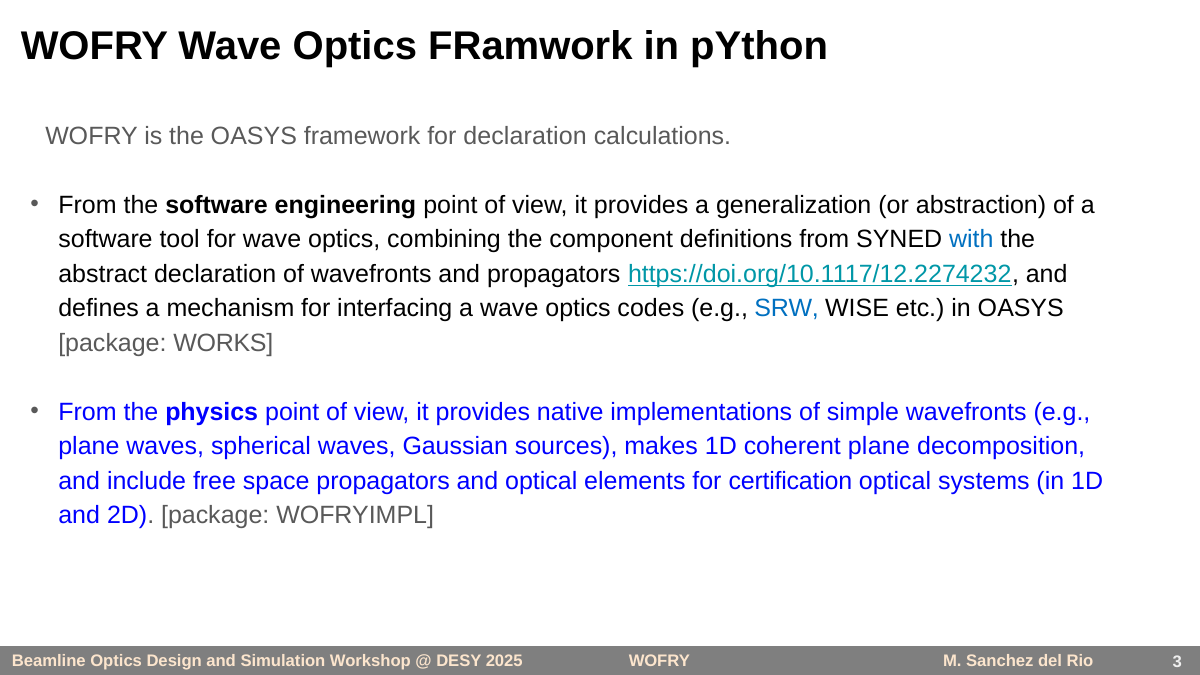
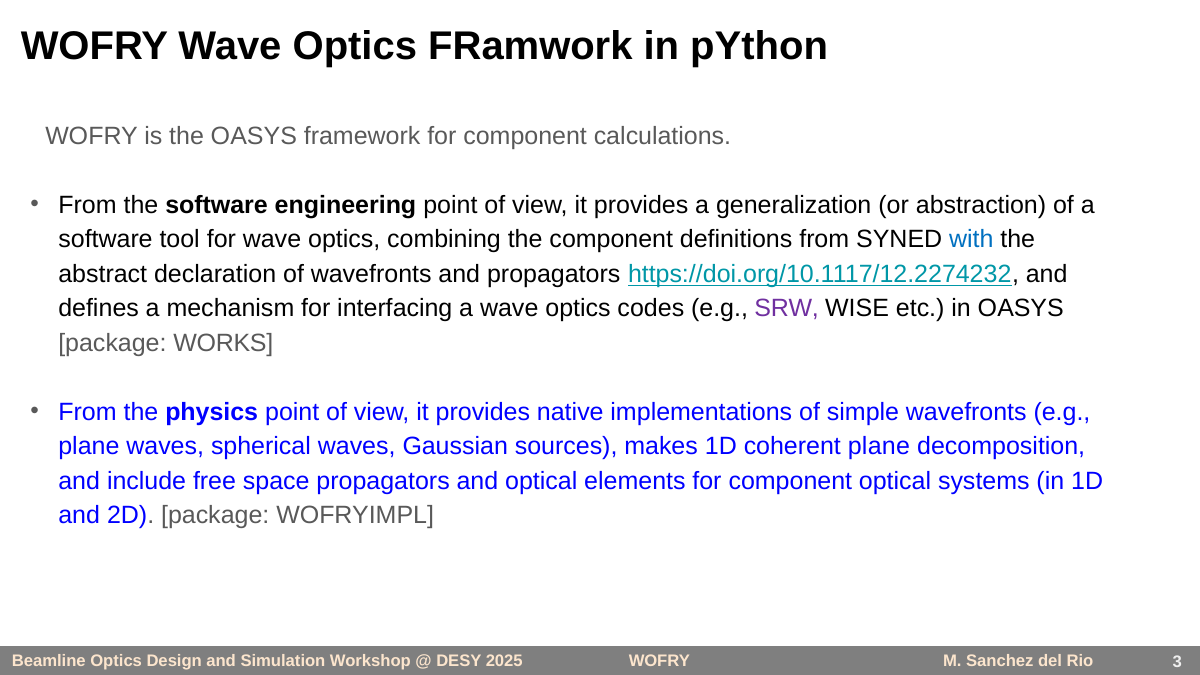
framework for declaration: declaration -> component
SRW colour: blue -> purple
elements for certification: certification -> component
